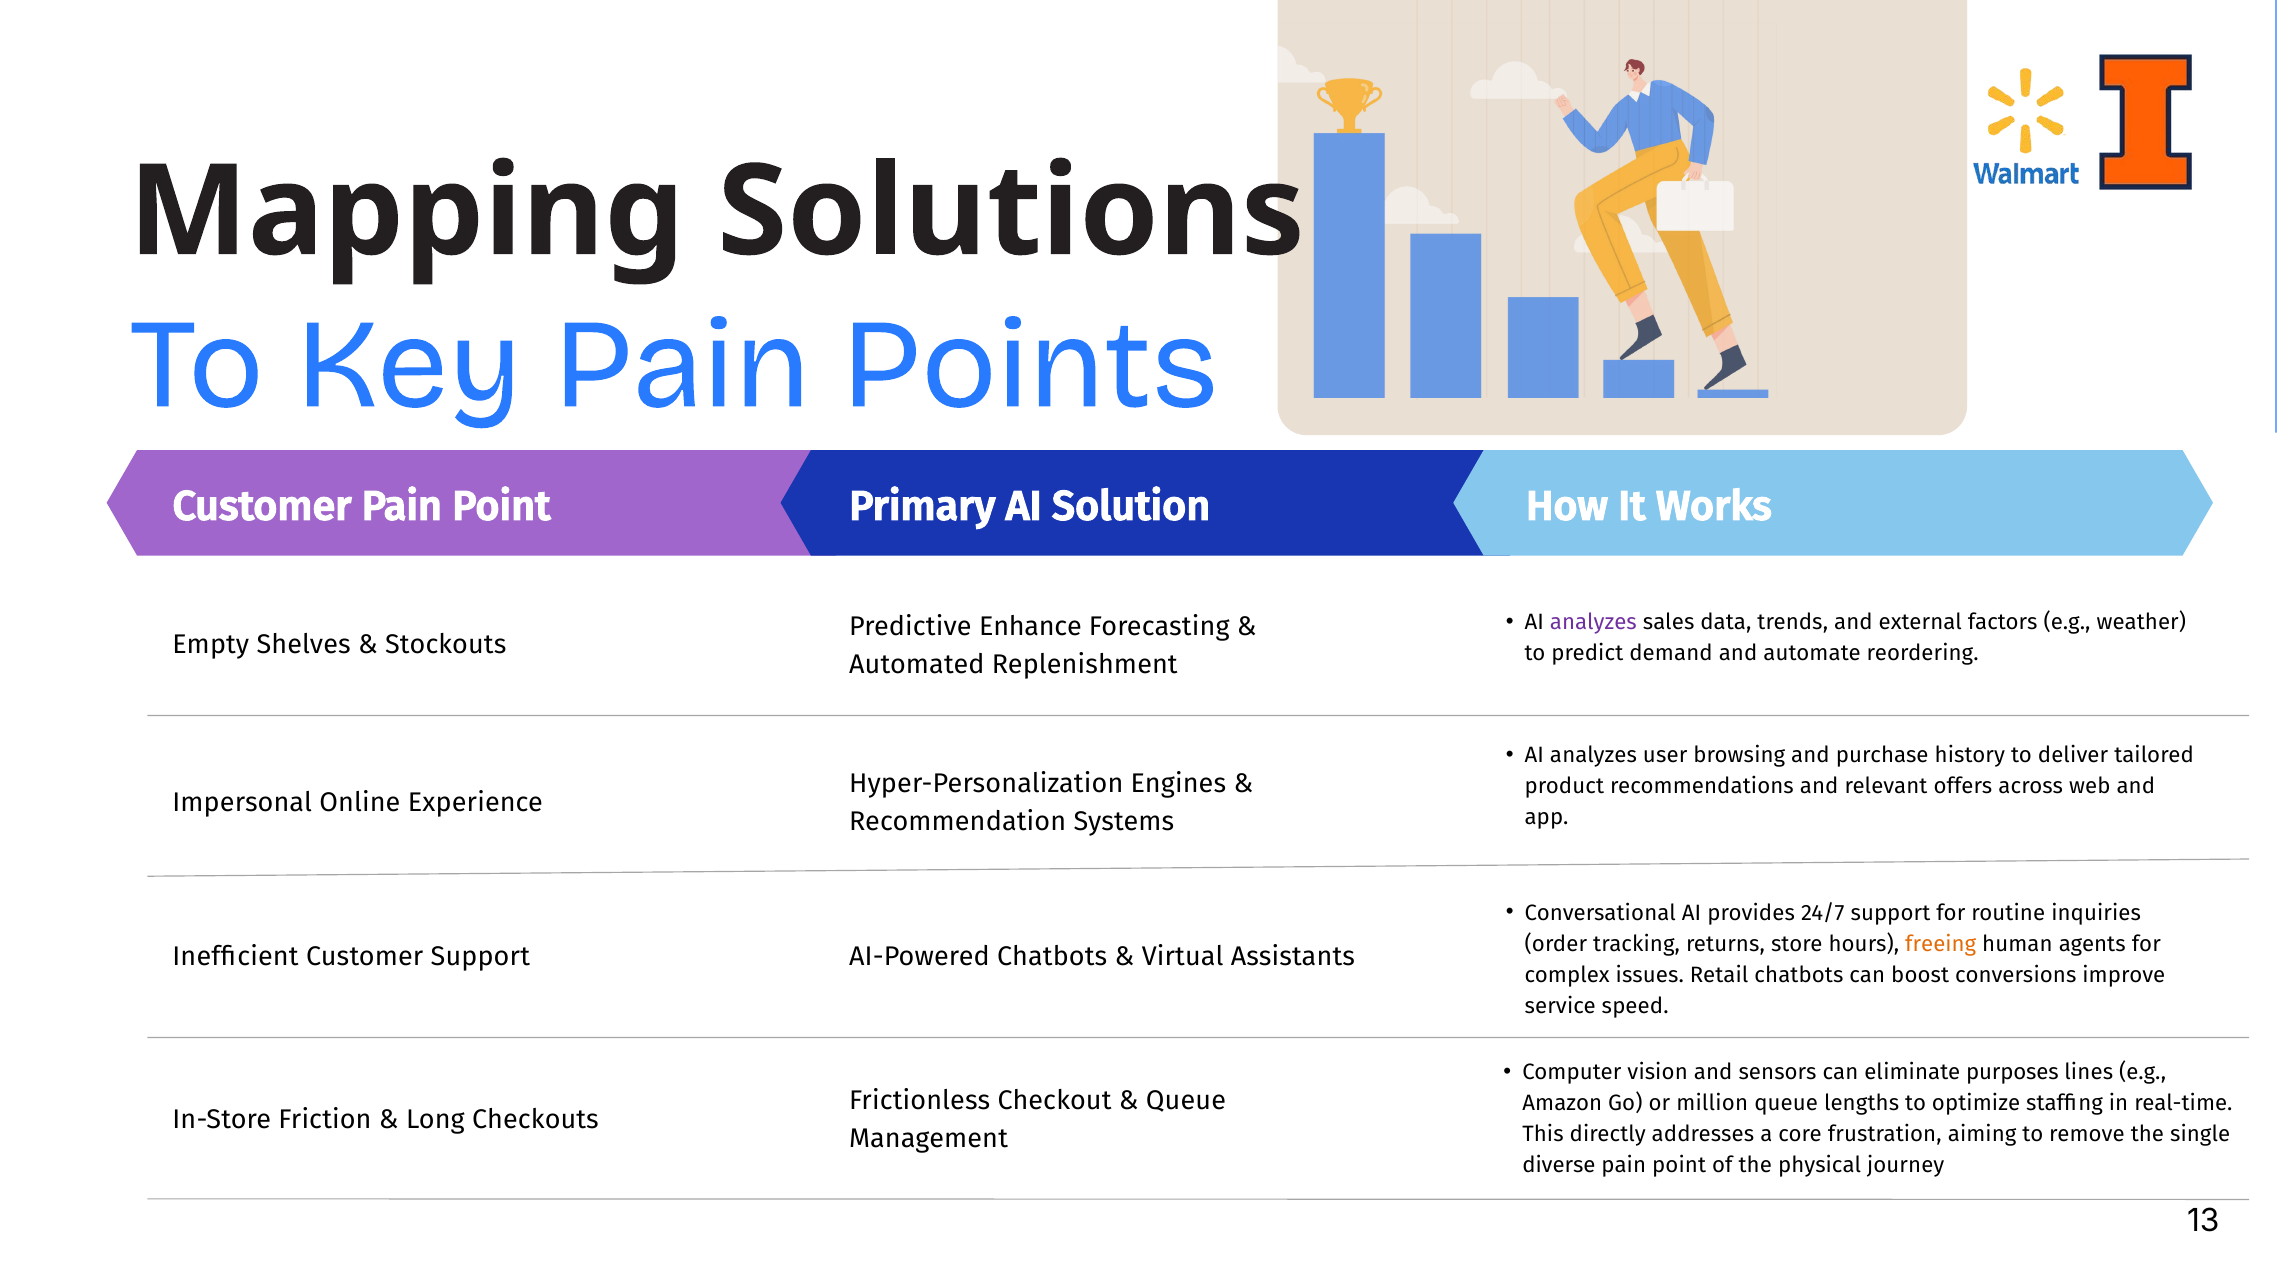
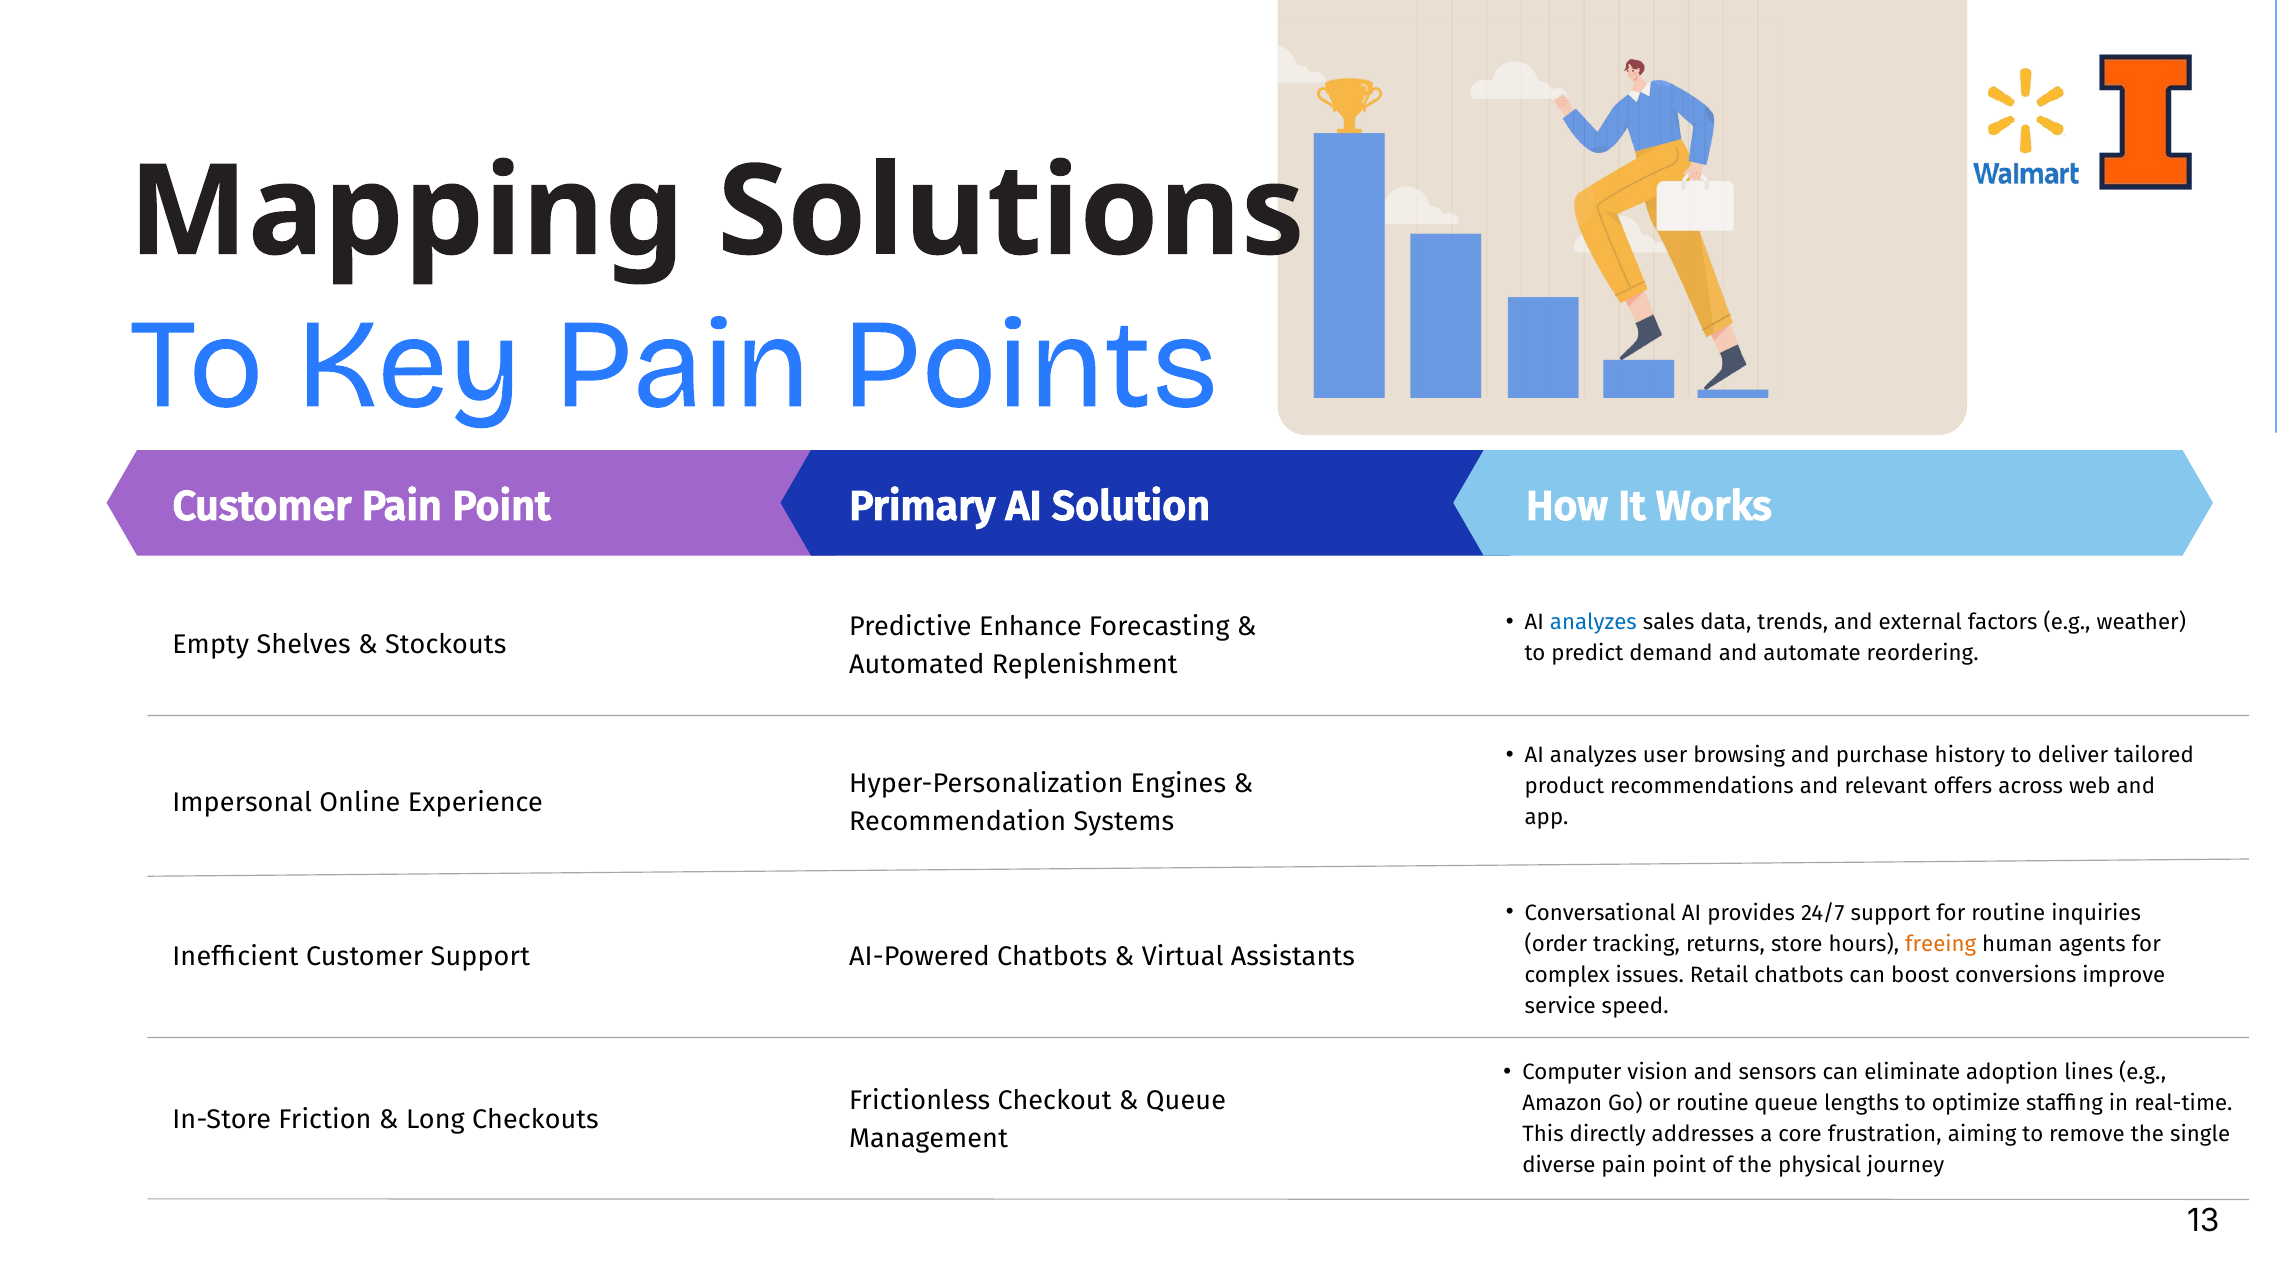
analyzes at (1593, 622) colour: purple -> blue
purposes: purposes -> adoption
or million: million -> routine
